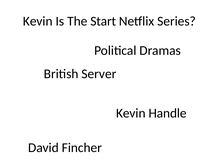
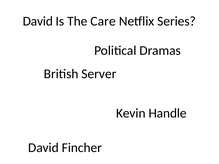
Kevin at (38, 21): Kevin -> David
Start: Start -> Care
